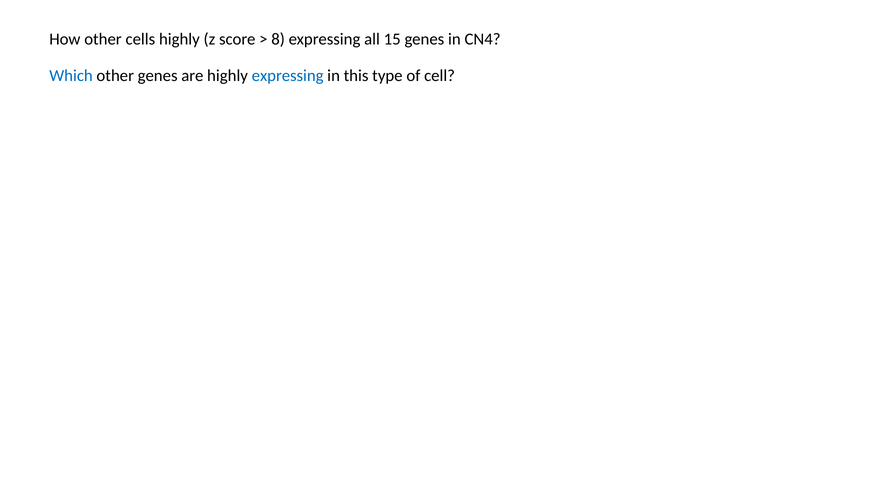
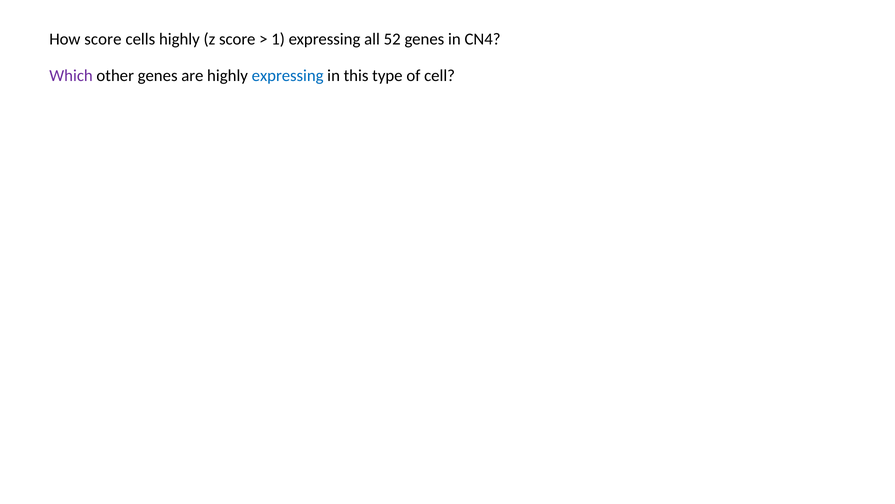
How other: other -> score
8: 8 -> 1
15: 15 -> 52
Which colour: blue -> purple
